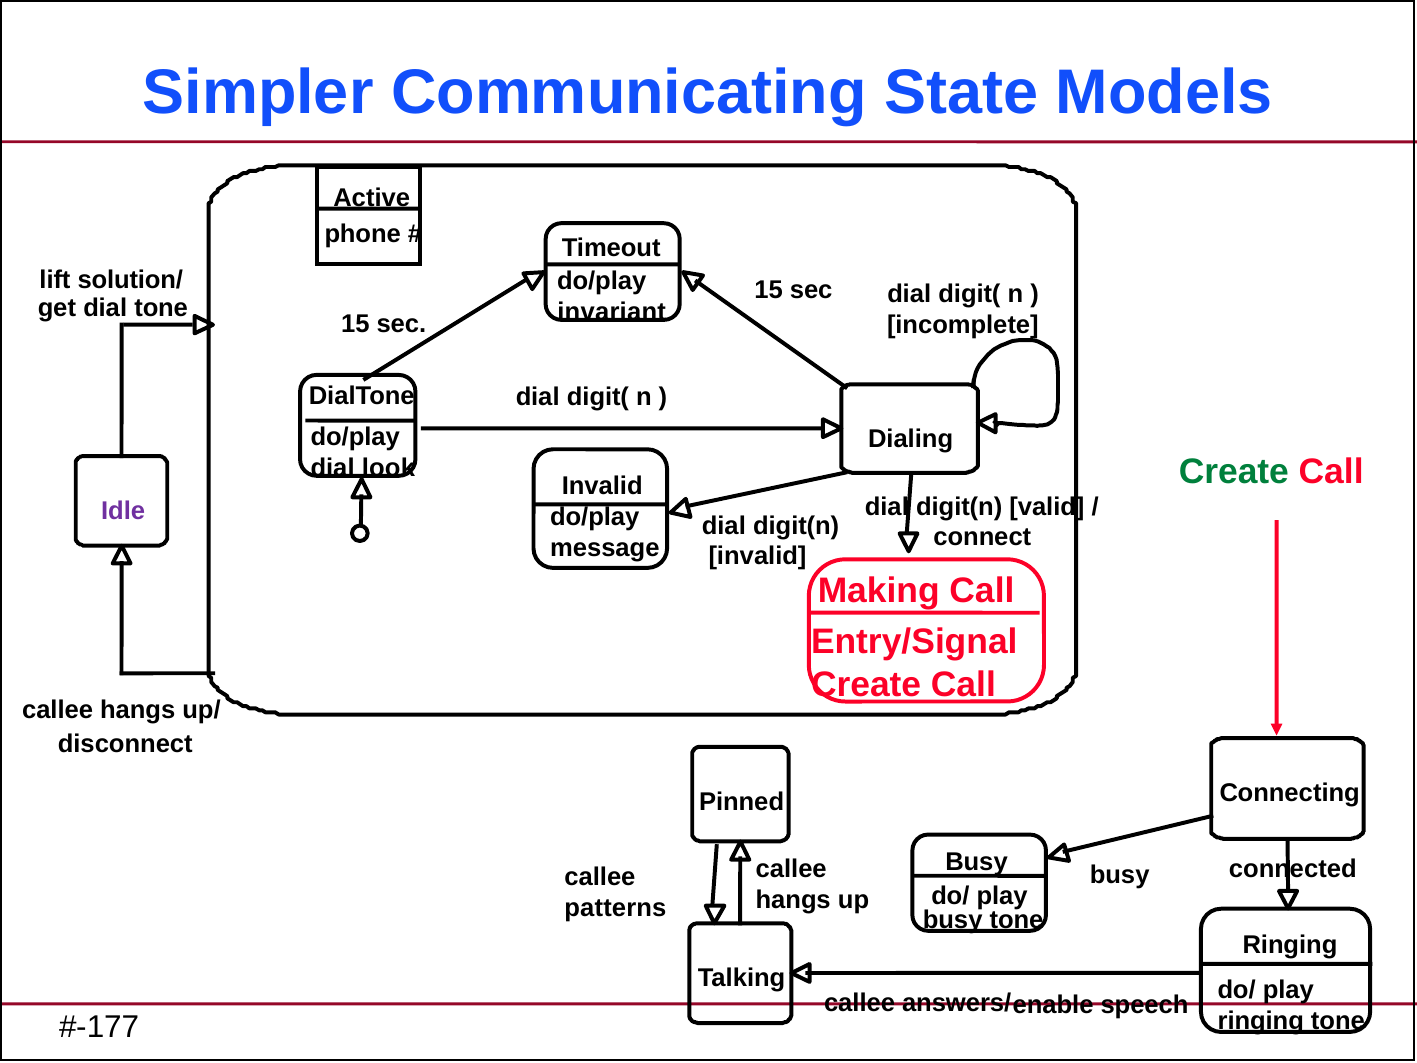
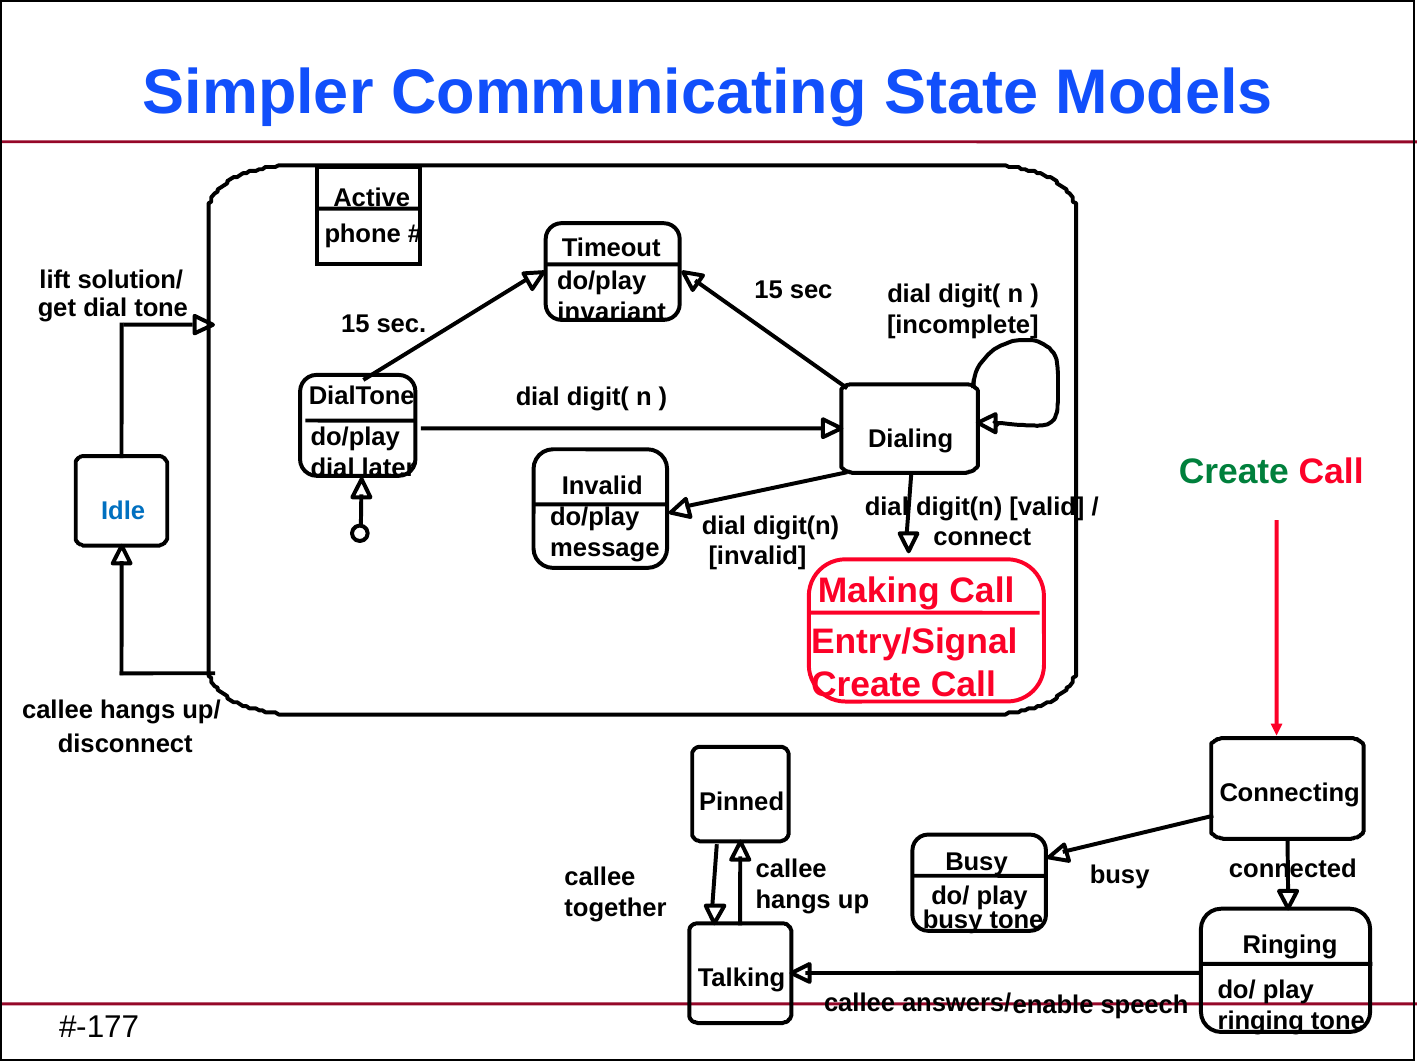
look: look -> later
Idle colour: purple -> blue
patterns: patterns -> together
